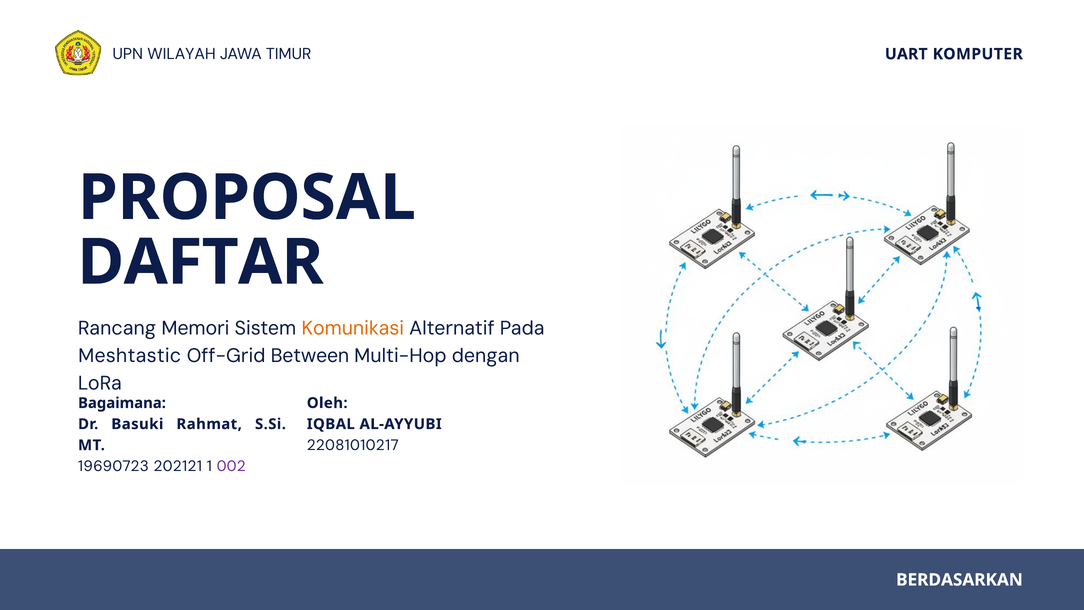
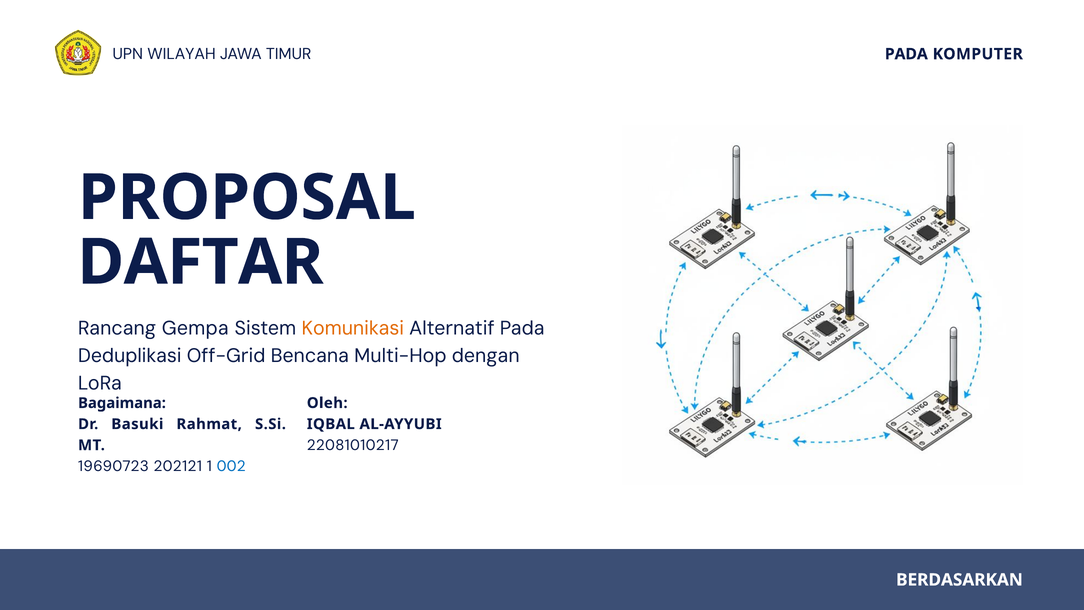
TIMUR UART: UART -> PADA
Memori: Memori -> Gempa
Meshtastic: Meshtastic -> Deduplikasi
Between: Between -> Bencana
002 colour: purple -> blue
